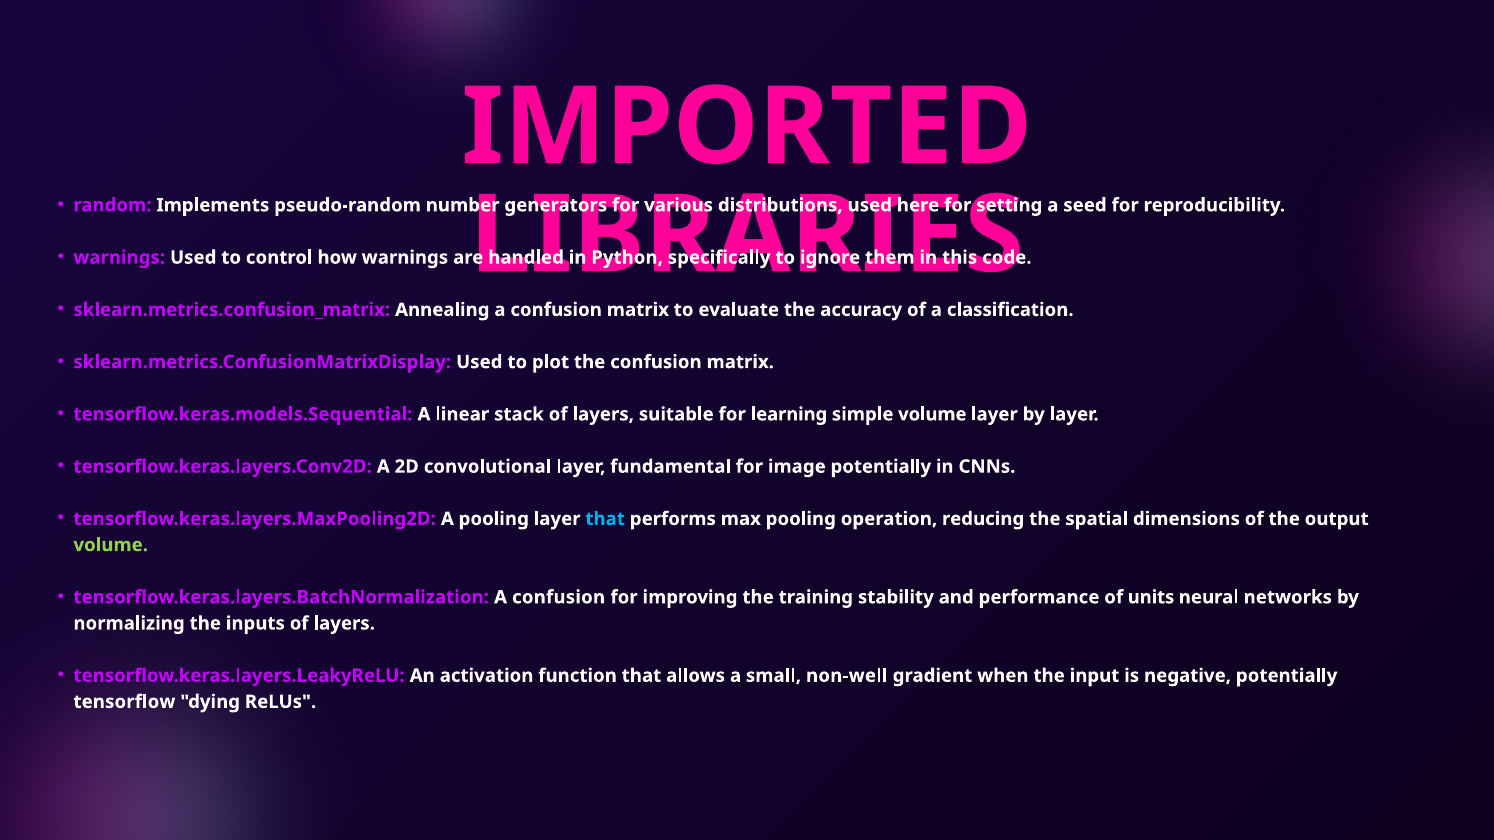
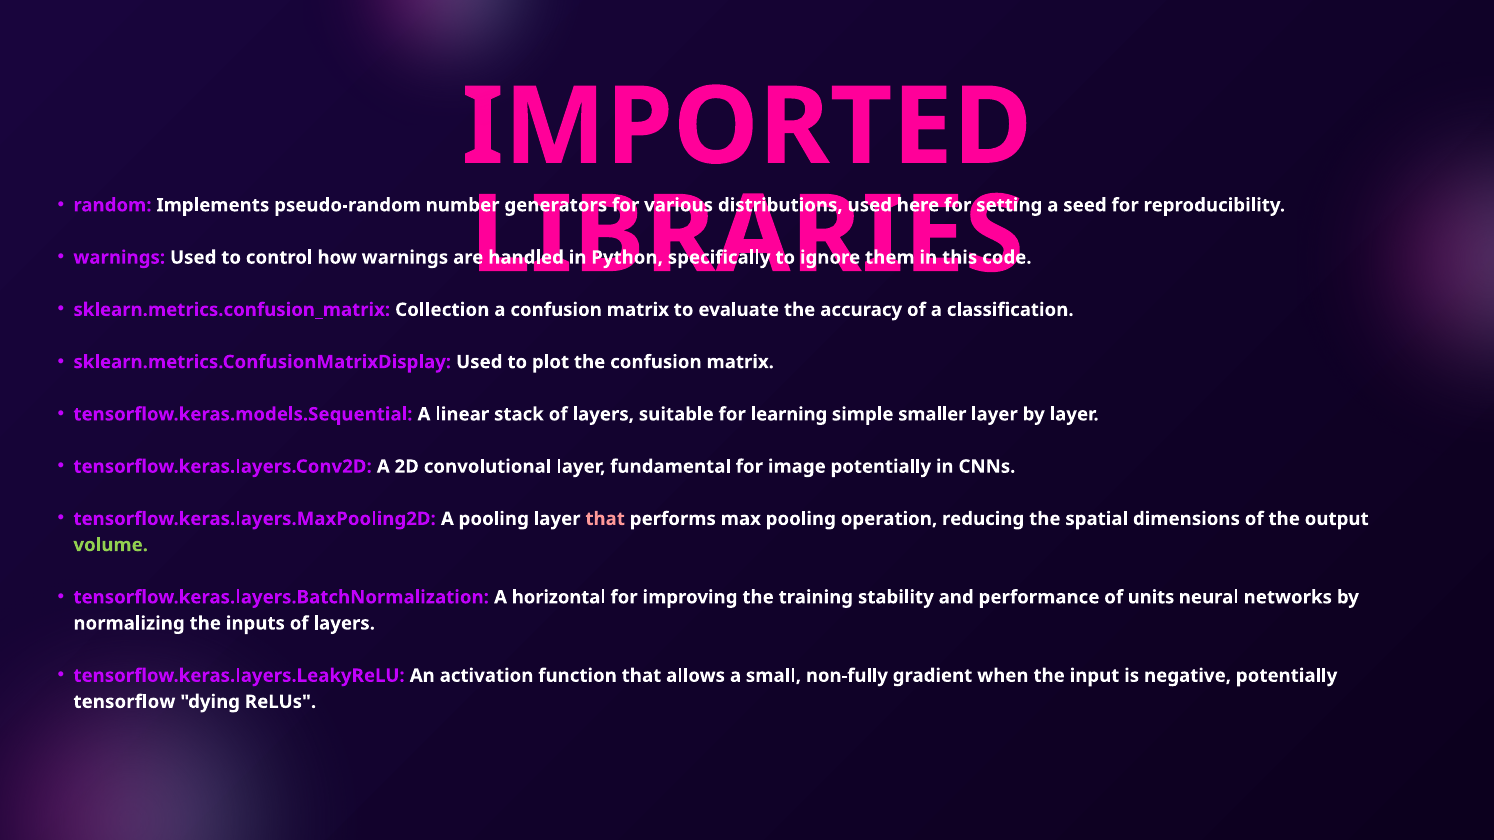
Annealing: Annealing -> Collection
simple volume: volume -> smaller
that at (605, 519) colour: light blue -> pink
tensorflow.keras.layers.BatchNormalization A confusion: confusion -> horizontal
non-well: non-well -> non-fully
